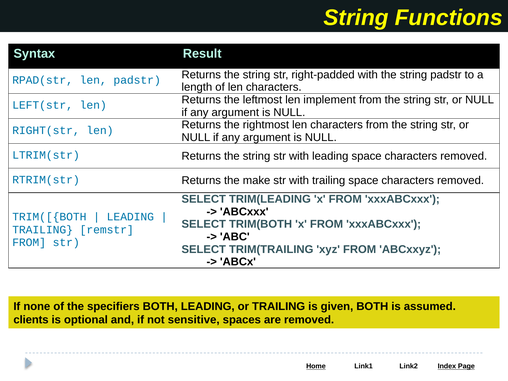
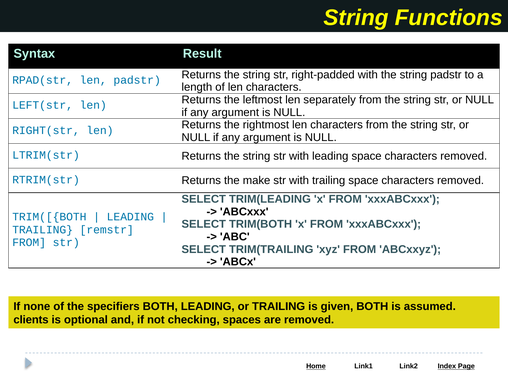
implement: implement -> separately
sensitive: sensitive -> checking
